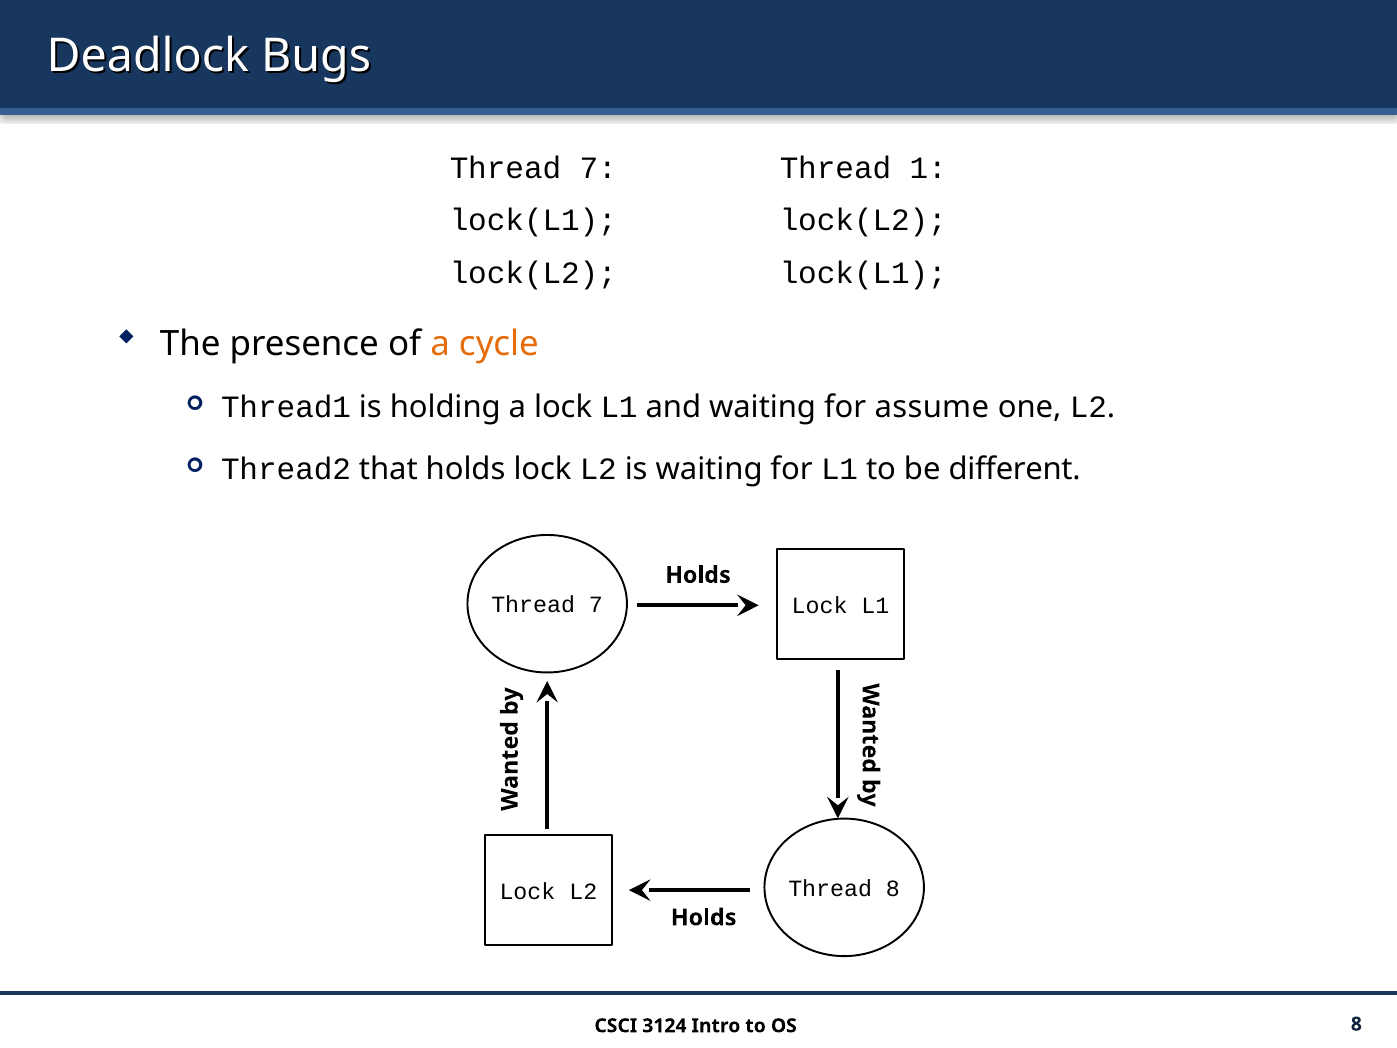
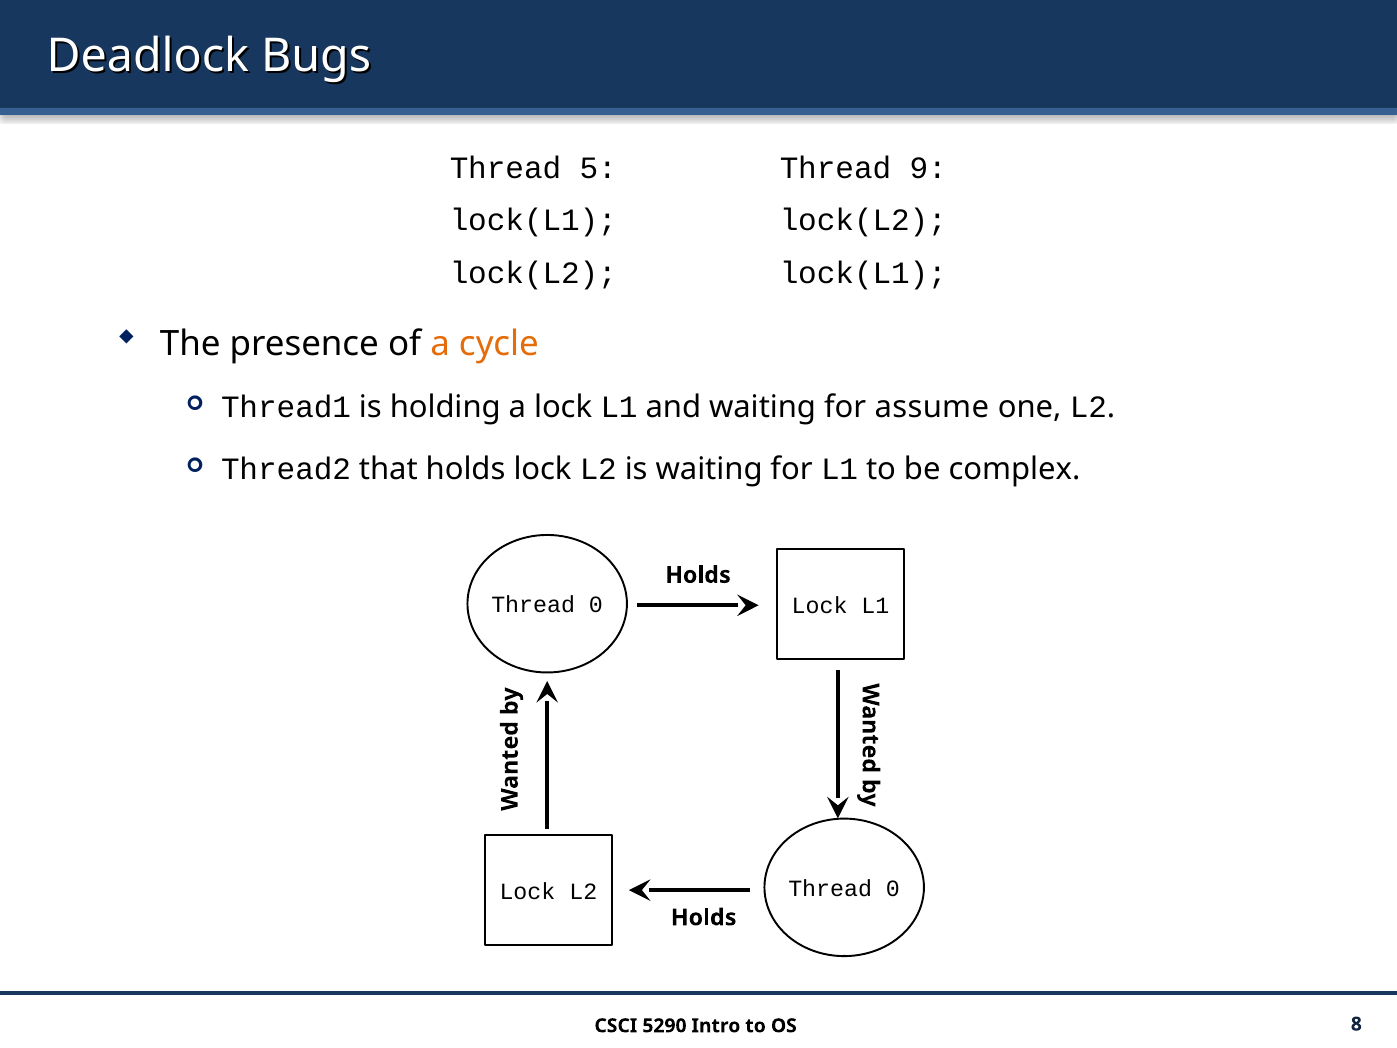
7 at (598, 168): 7 -> 5
1 at (928, 168): 1 -> 9
different: different -> complex
7 at (596, 605): 7 -> 0
8 at (893, 889): 8 -> 0
3124: 3124 -> 5290
